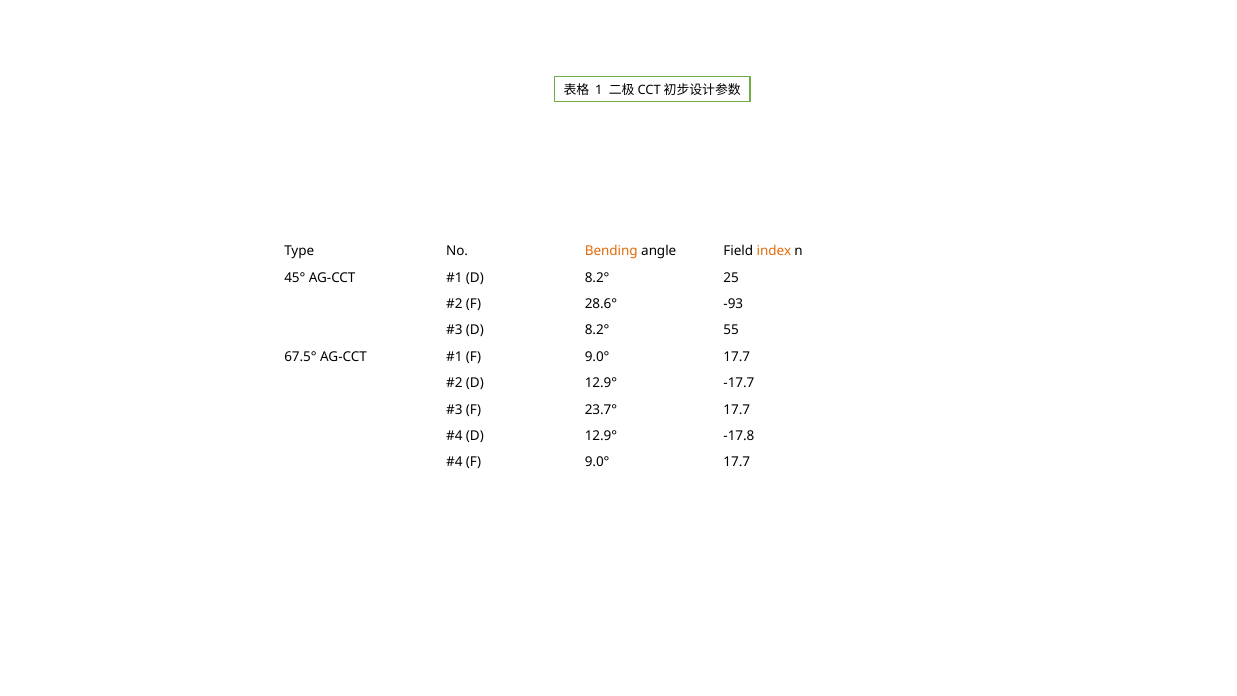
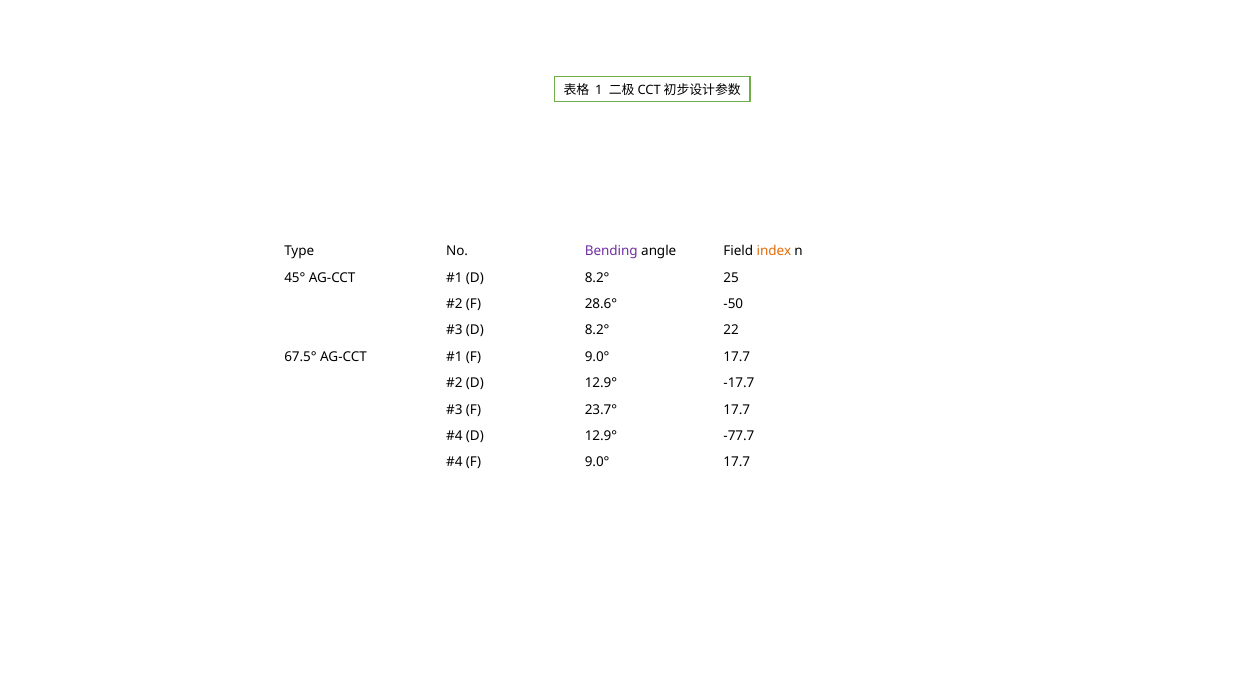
Bending colour: orange -> purple
-93: -93 -> -50
55: 55 -> 22
-17.8: -17.8 -> -77.7
